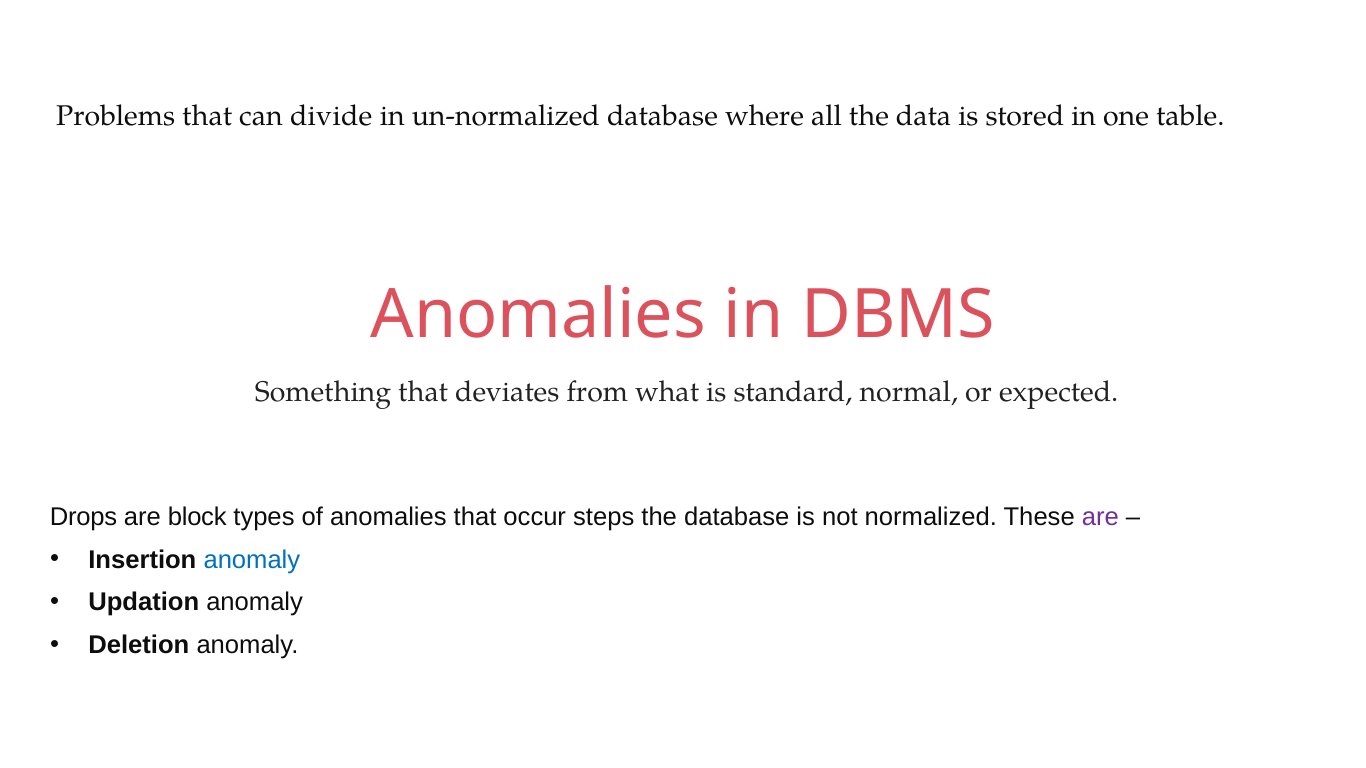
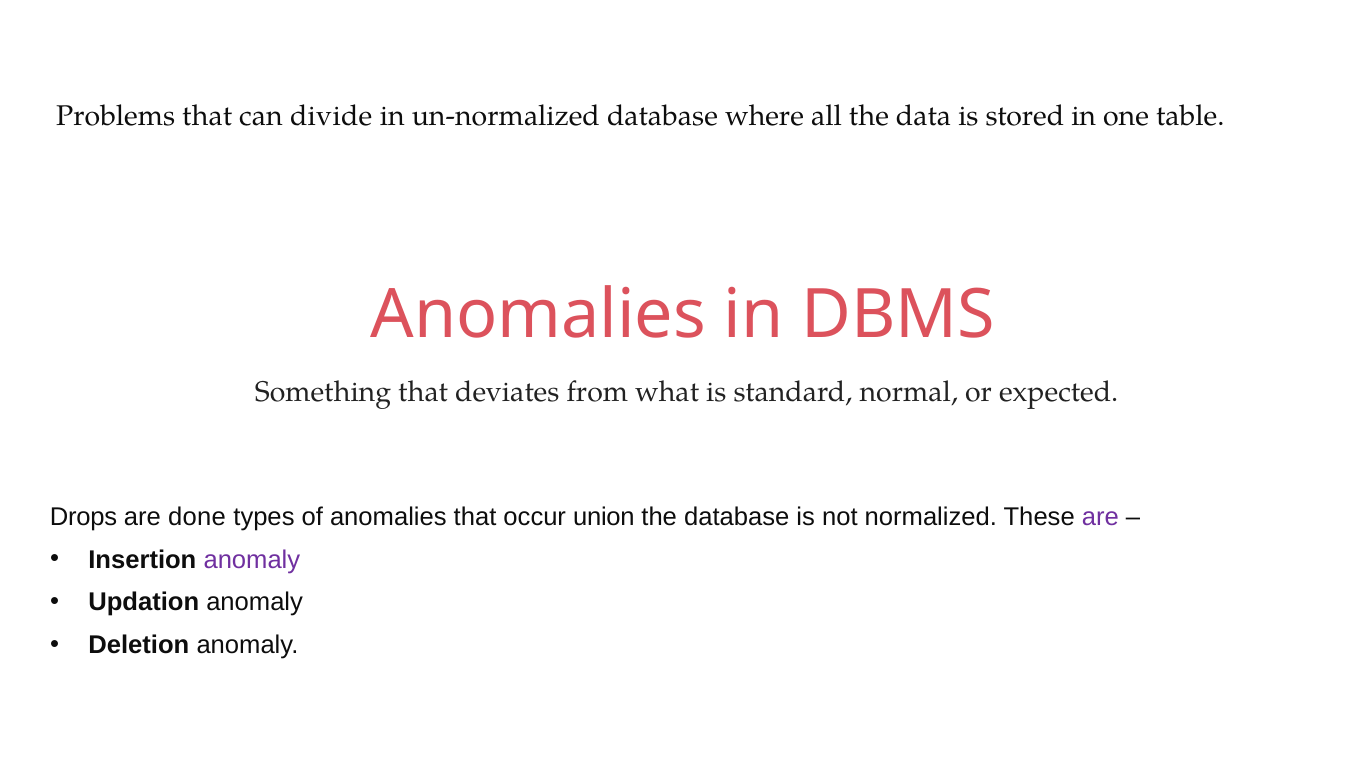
block: block -> done
steps: steps -> union
anomaly at (252, 560) colour: blue -> purple
